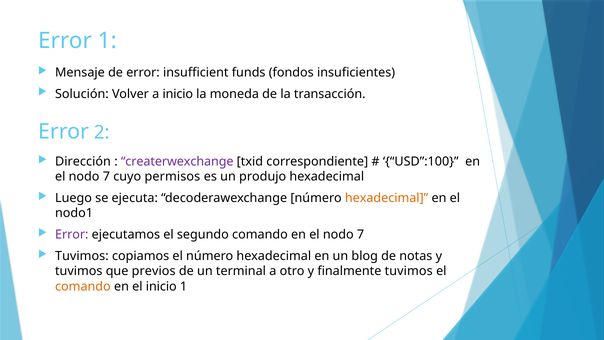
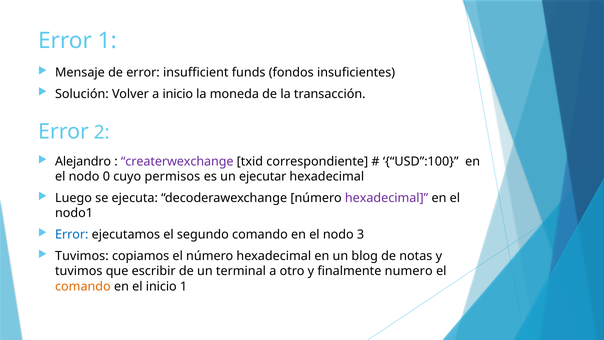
Dirección: Dirección -> Alejandro
7 at (106, 177): 7 -> 0
produjo: produjo -> ejecutar
hexadecimal at (387, 198) colour: orange -> purple
Error at (72, 235) colour: purple -> blue
7 at (361, 235): 7 -> 3
previos: previos -> escribir
finalmente tuvimos: tuvimos -> numero
